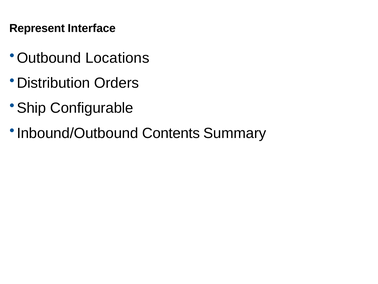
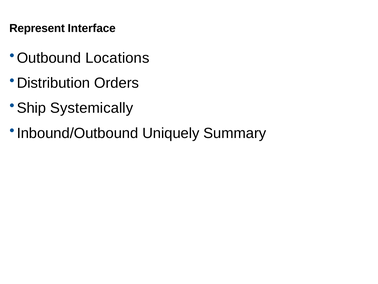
Configurable: Configurable -> Systemically
Contents: Contents -> Uniquely
